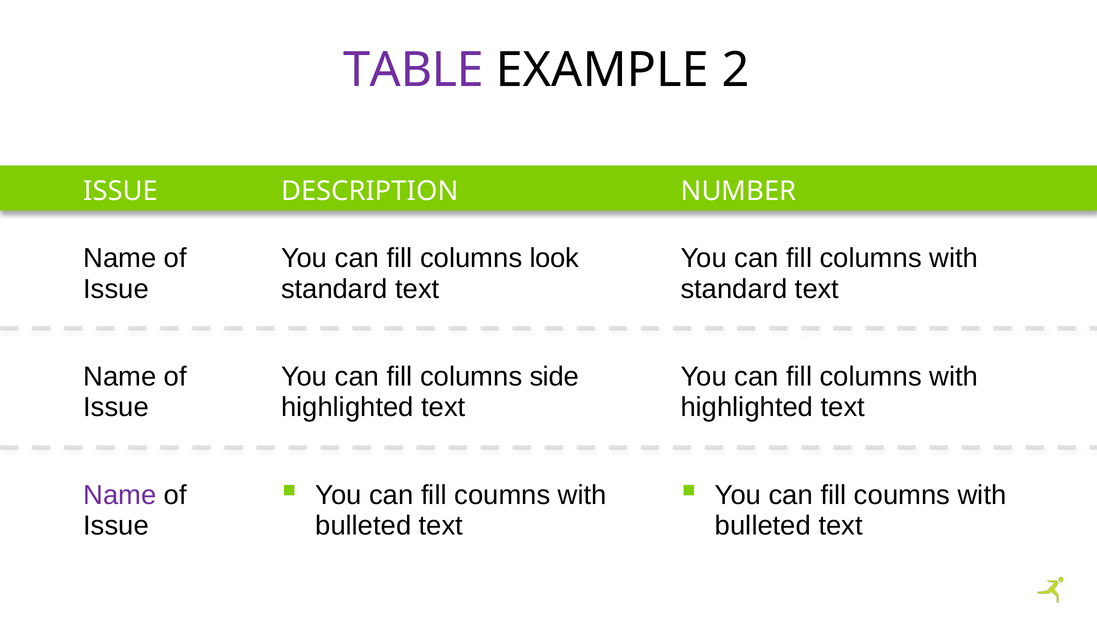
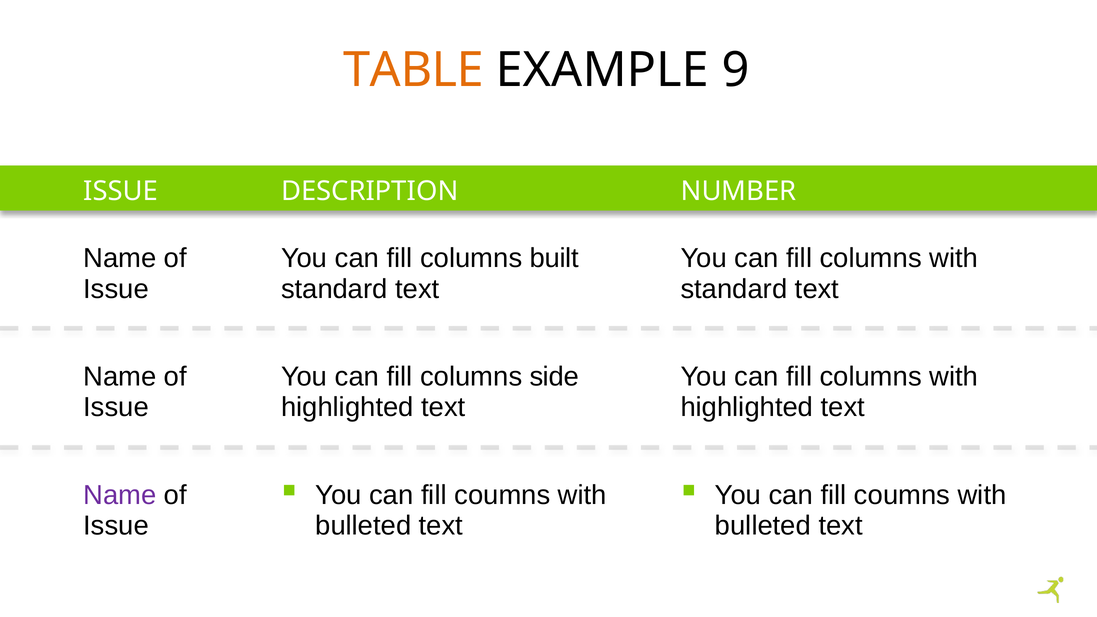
TABLE colour: purple -> orange
2: 2 -> 9
look: look -> built
